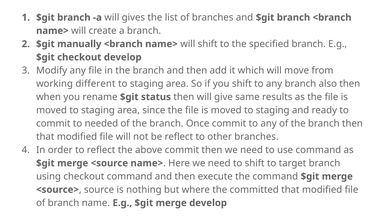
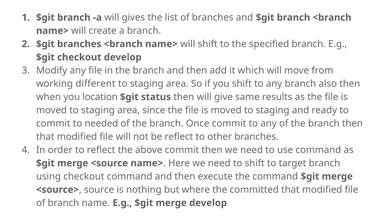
$git manually: manually -> branches
rename: rename -> location
